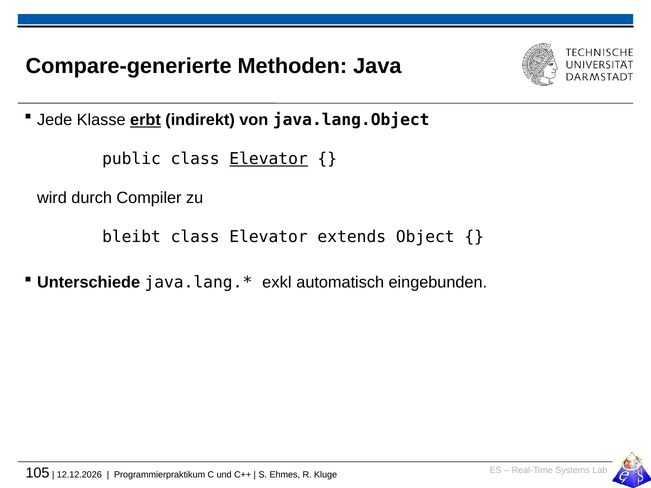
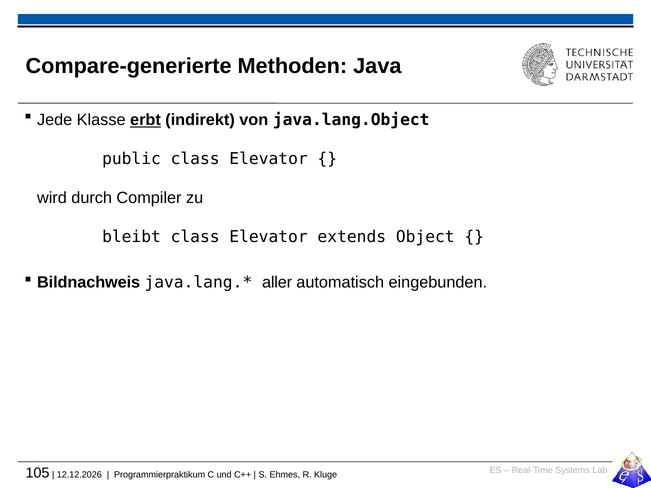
Elevator at (269, 159) underline: present -> none
Unterschiede: Unterschiede -> Bildnachweis
exkl: exkl -> aller
